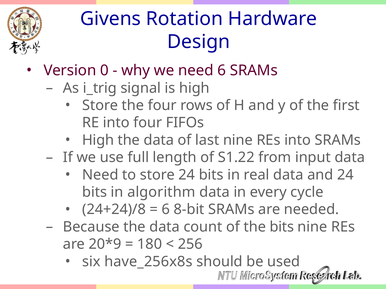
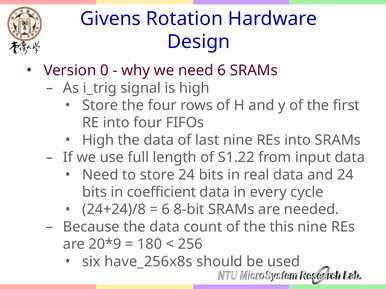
algorithm: algorithm -> coefficient
the bits: bits -> this
